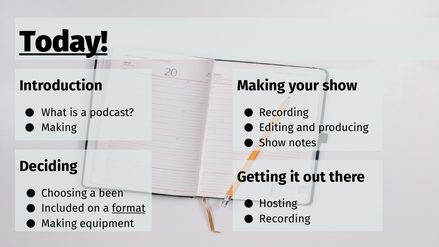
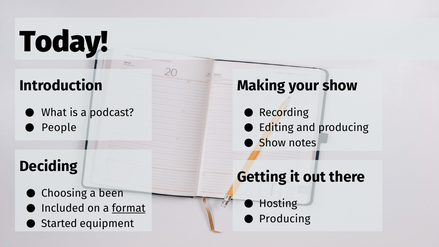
Today underline: present -> none
Making at (59, 128): Making -> People
Recording at (285, 219): Recording -> Producing
Making at (59, 223): Making -> Started
